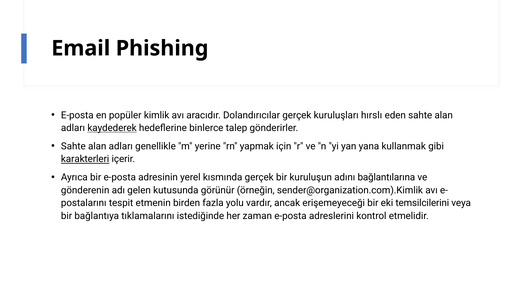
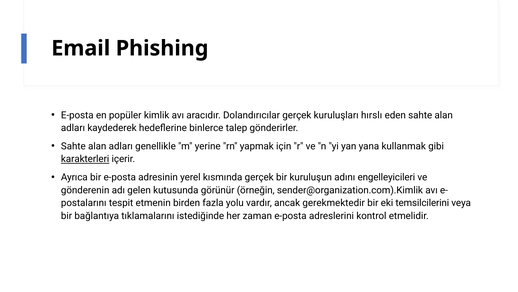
kaydederek underline: present -> none
bağlantılarına: bağlantılarına -> engelleyicileri
erişemeyeceği: erişemeyeceği -> gerekmektedir
